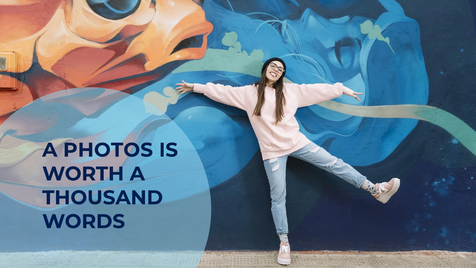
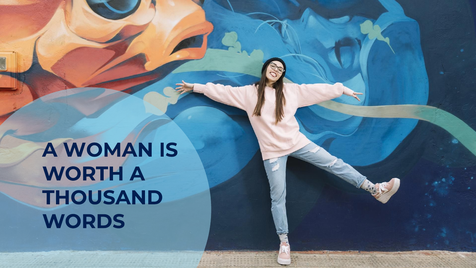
PHOTOS: PHOTOS -> WOMAN
